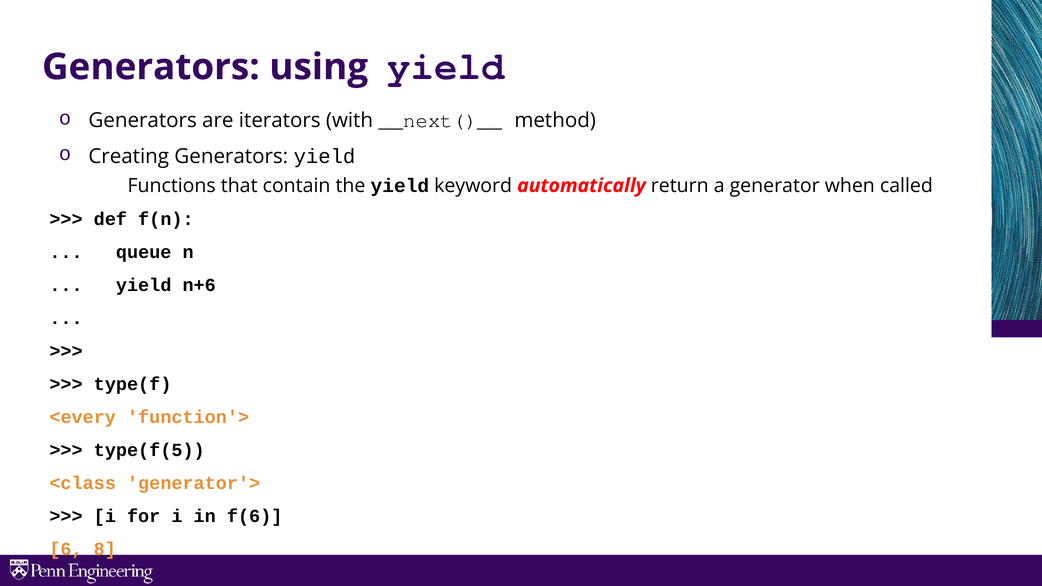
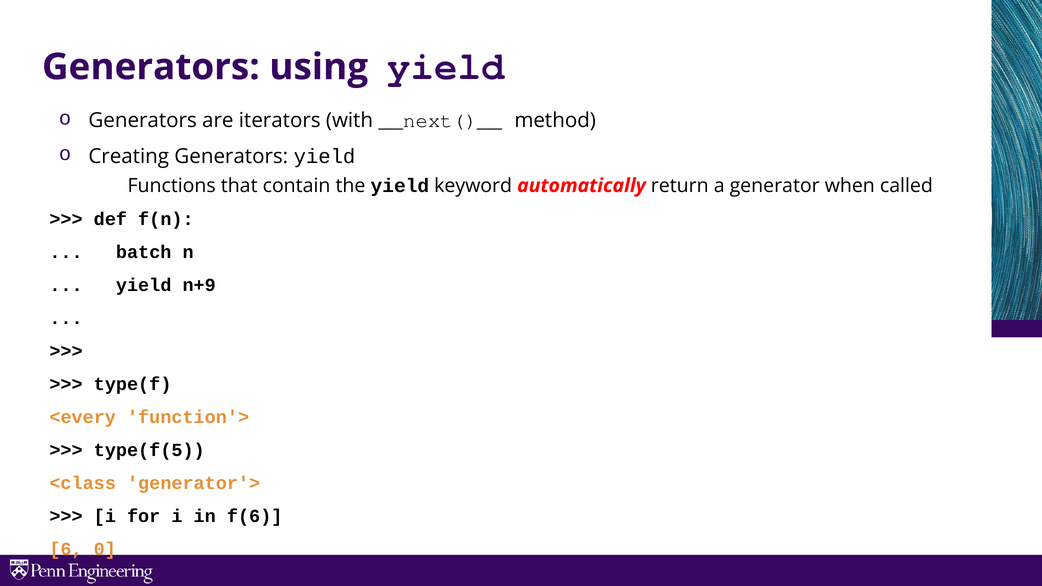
queue: queue -> batch
n+6: n+6 -> n+9
8: 8 -> 0
